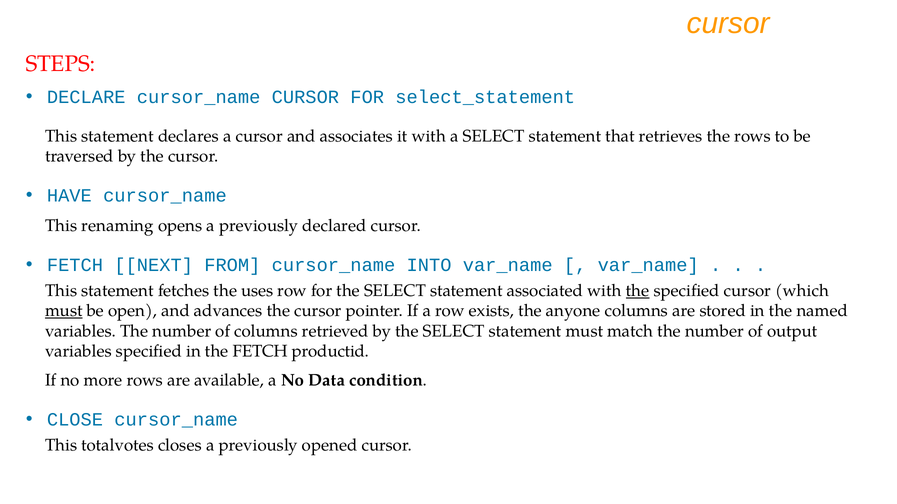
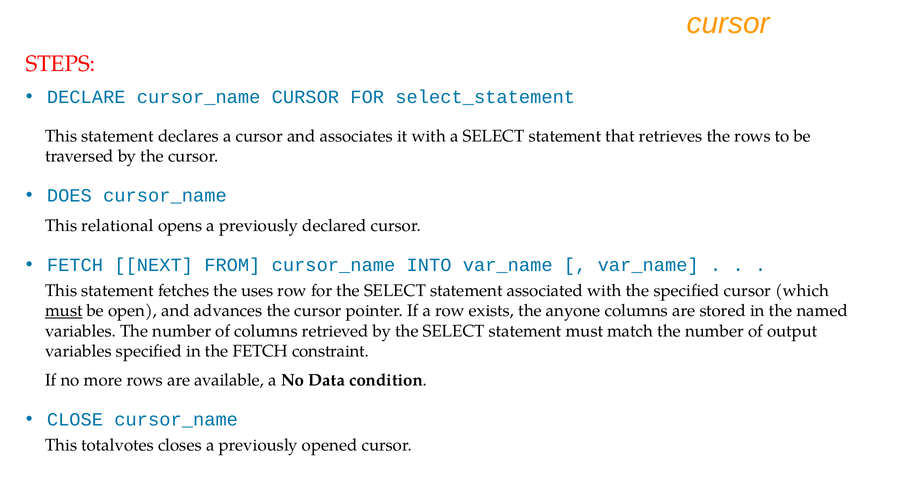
HAVE: HAVE -> DOES
renaming: renaming -> relational
the at (638, 291) underline: present -> none
productid: productid -> constraint
